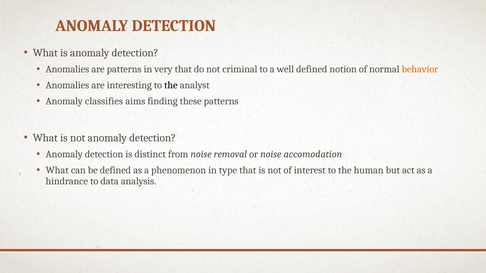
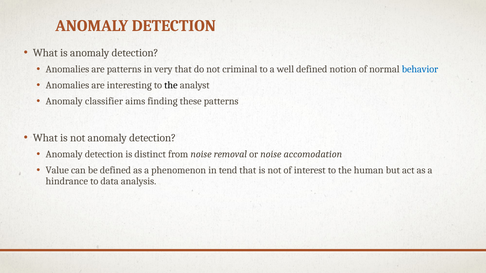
behavior colour: orange -> blue
classifies: classifies -> classifier
What at (57, 170): What -> Value
type: type -> tend
